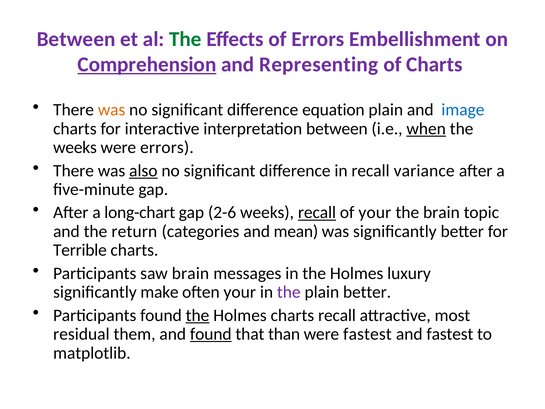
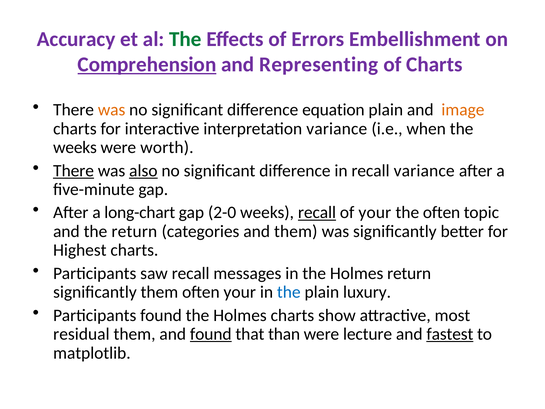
Between at (76, 39): Between -> Accuracy
image colour: blue -> orange
interpretation between: between -> variance
when underline: present -> none
were errors: errors -> worth
There at (74, 171) underline: none -> present
2-6: 2-6 -> 2-0
the brain: brain -> often
and mean: mean -> them
Terrible: Terrible -> Highest
saw brain: brain -> recall
Holmes luxury: luxury -> return
significantly make: make -> them
the at (289, 292) colour: purple -> blue
plain better: better -> luxury
the at (198, 315) underline: present -> none
charts recall: recall -> show
were fastest: fastest -> lecture
fastest at (450, 334) underline: none -> present
